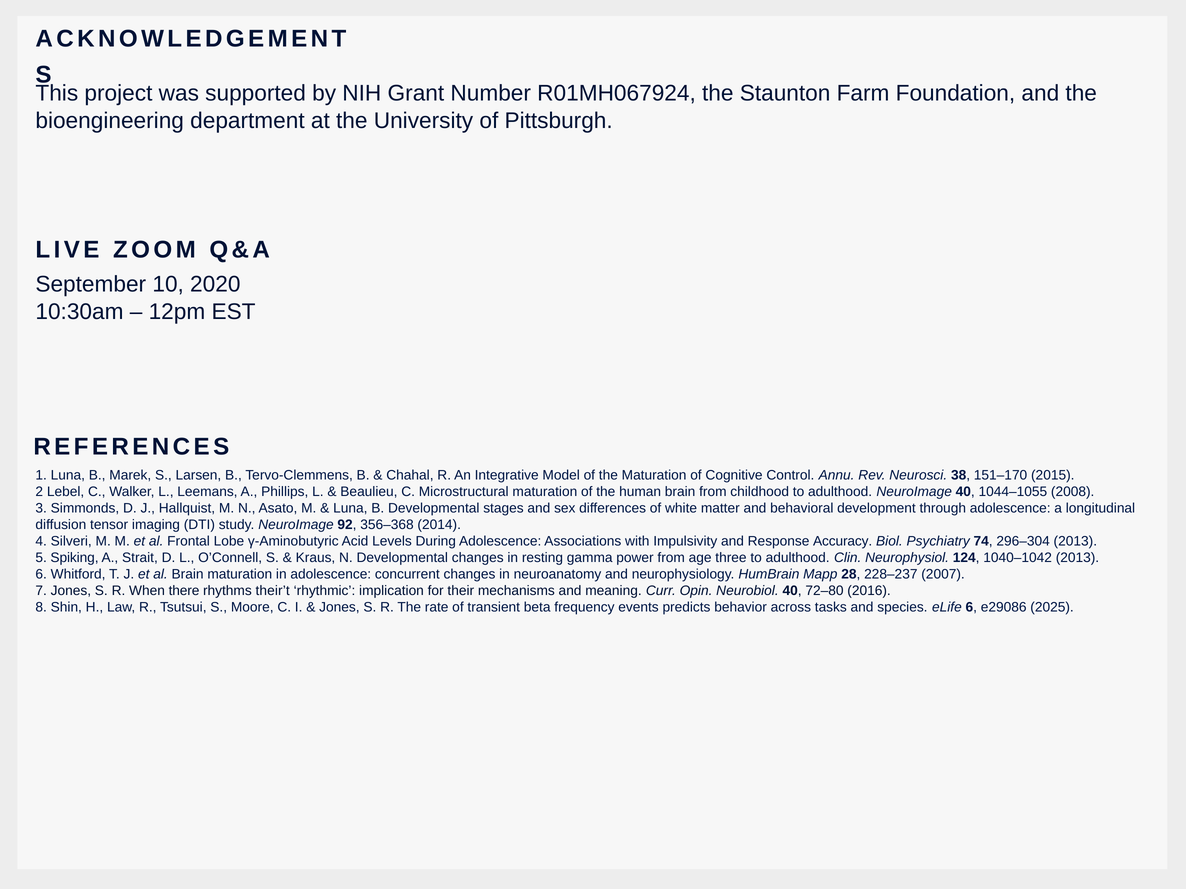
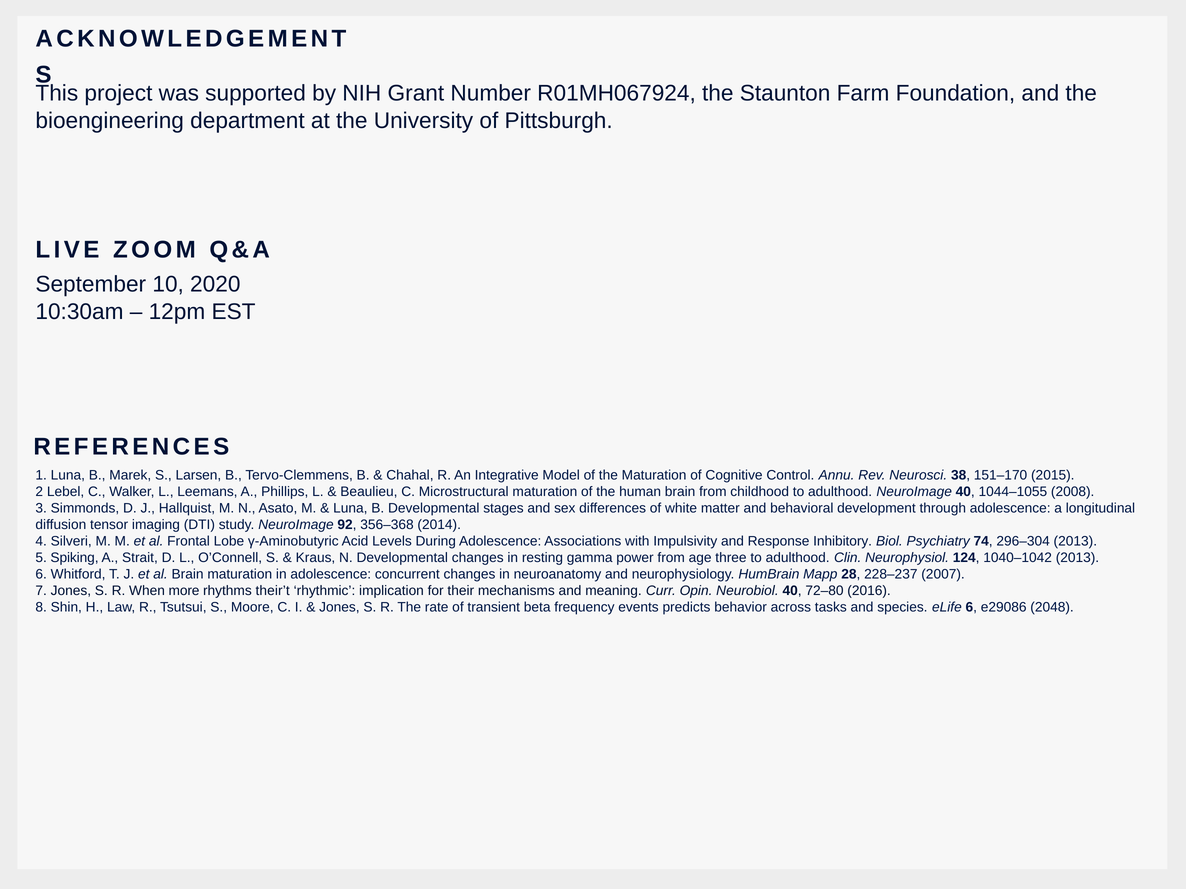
Accuracy: Accuracy -> Inhibitory
there: there -> more
2025: 2025 -> 2048
